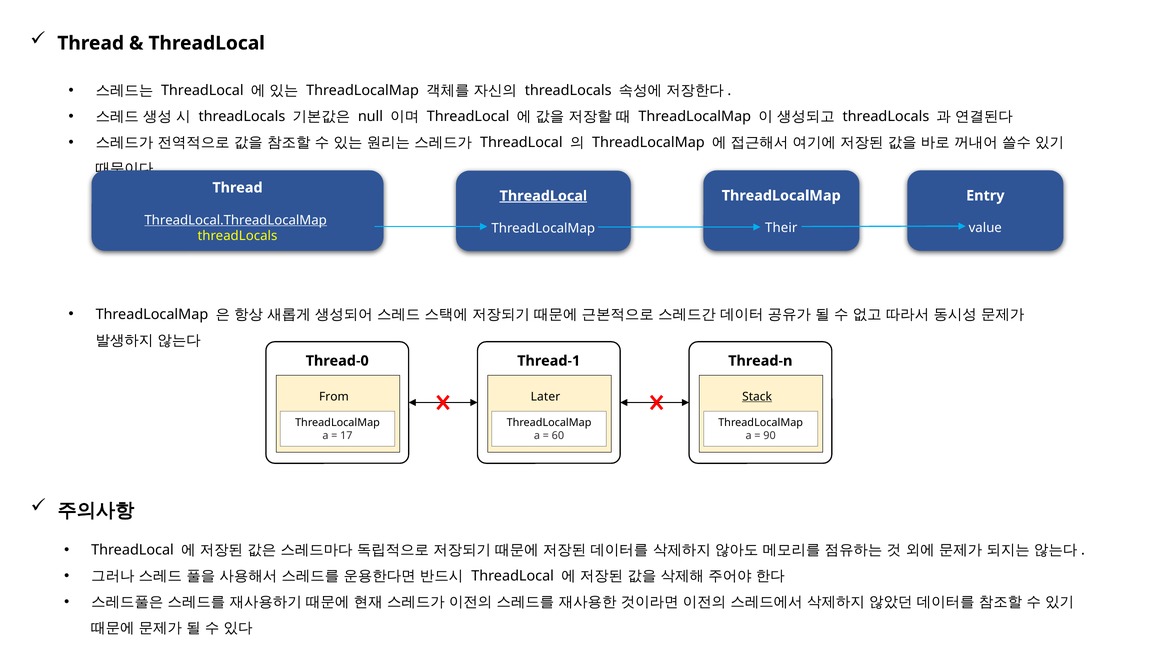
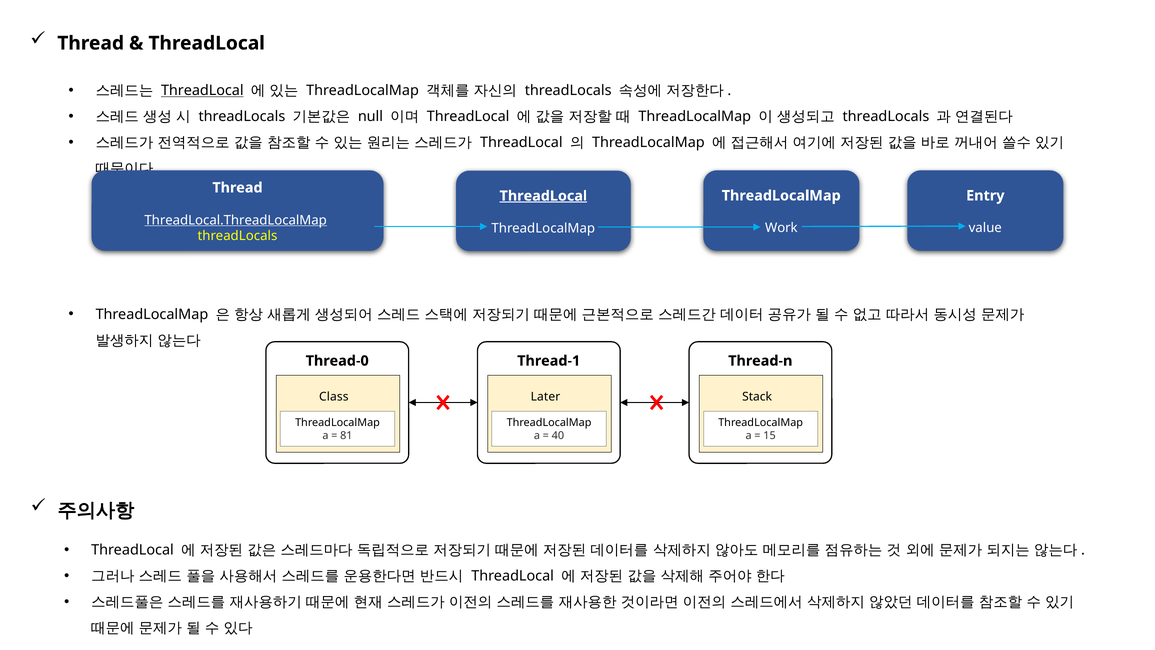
ThreadLocal at (202, 91) underline: none -> present
Their: Their -> Work
From: From -> Class
Stack underline: present -> none
17: 17 -> 81
60: 60 -> 40
90: 90 -> 15
